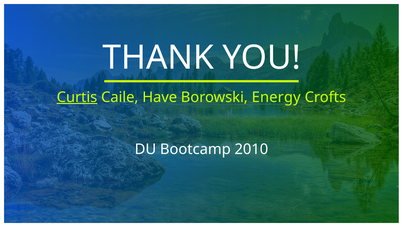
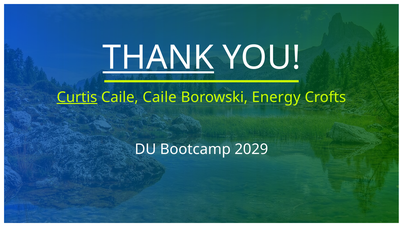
THANK underline: none -> present
Caile Have: Have -> Caile
2010: 2010 -> 2029
